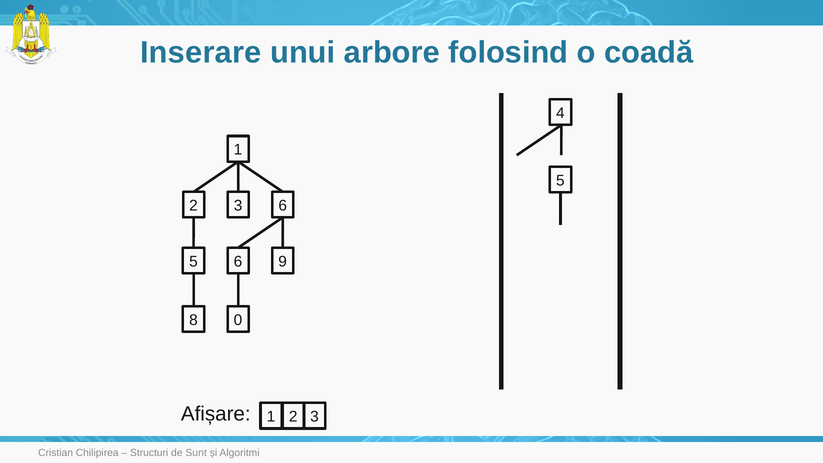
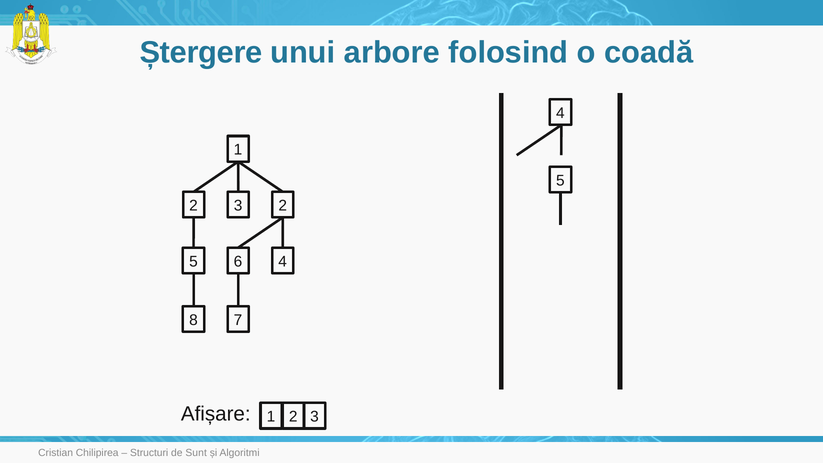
Inserare: Inserare -> Ștergere
3 6: 6 -> 2
6 9: 9 -> 4
0: 0 -> 7
